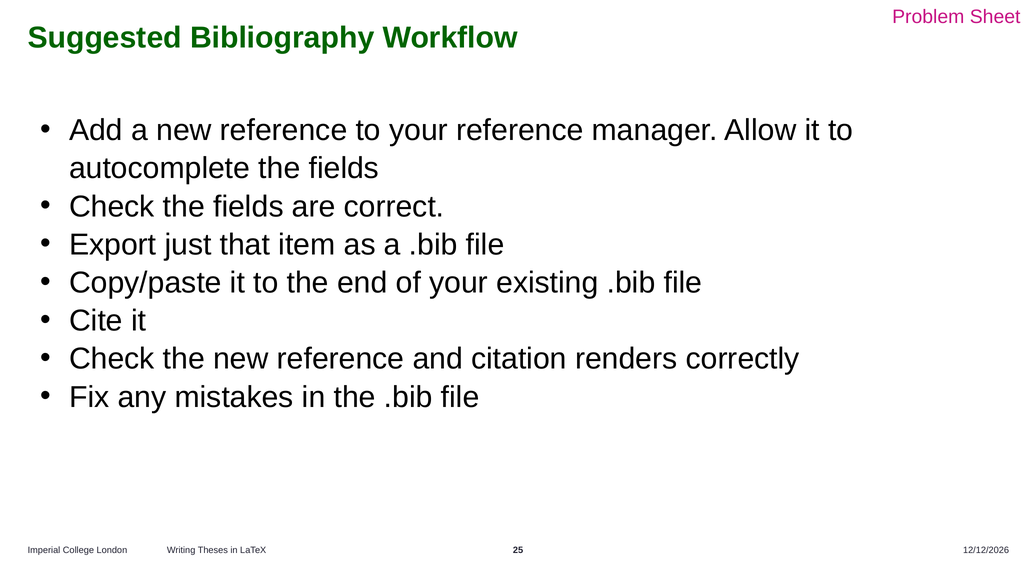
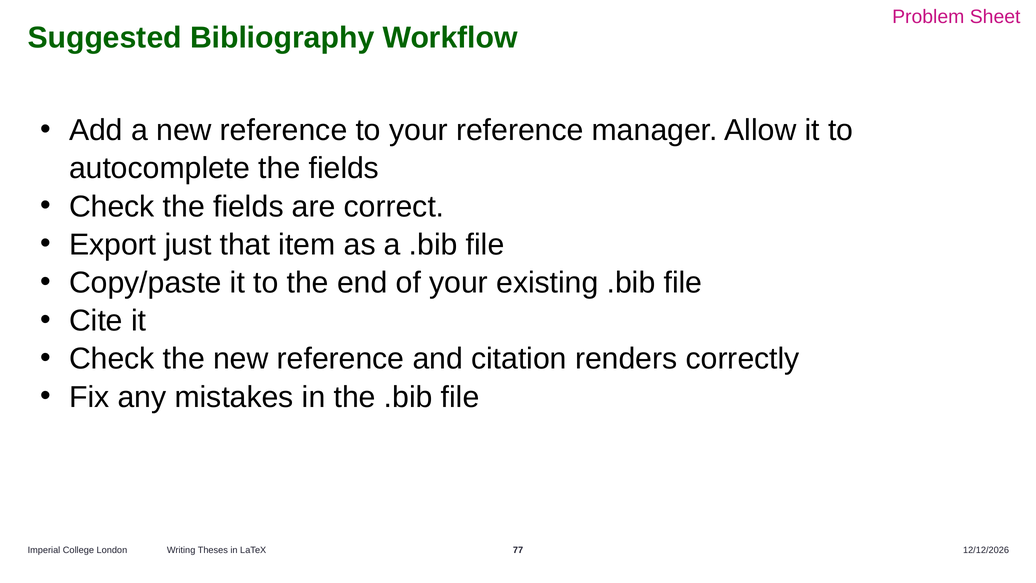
25: 25 -> 77
